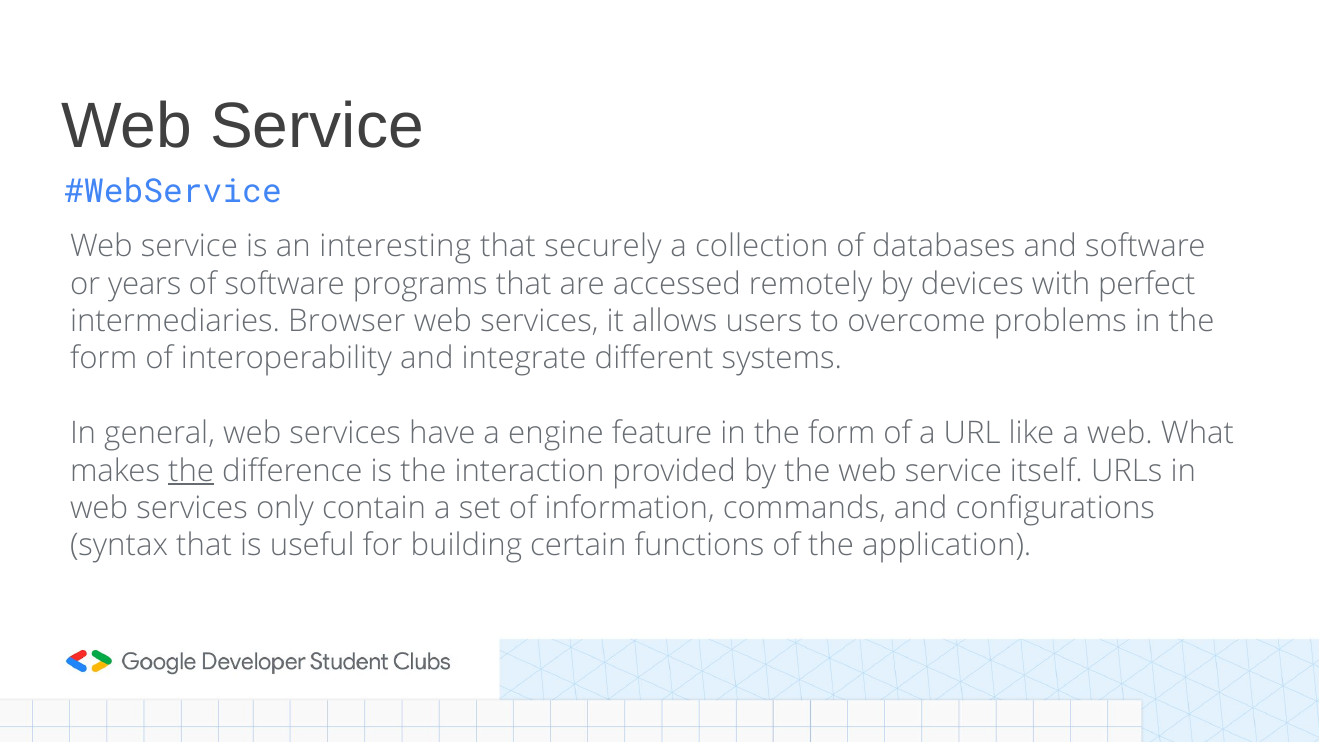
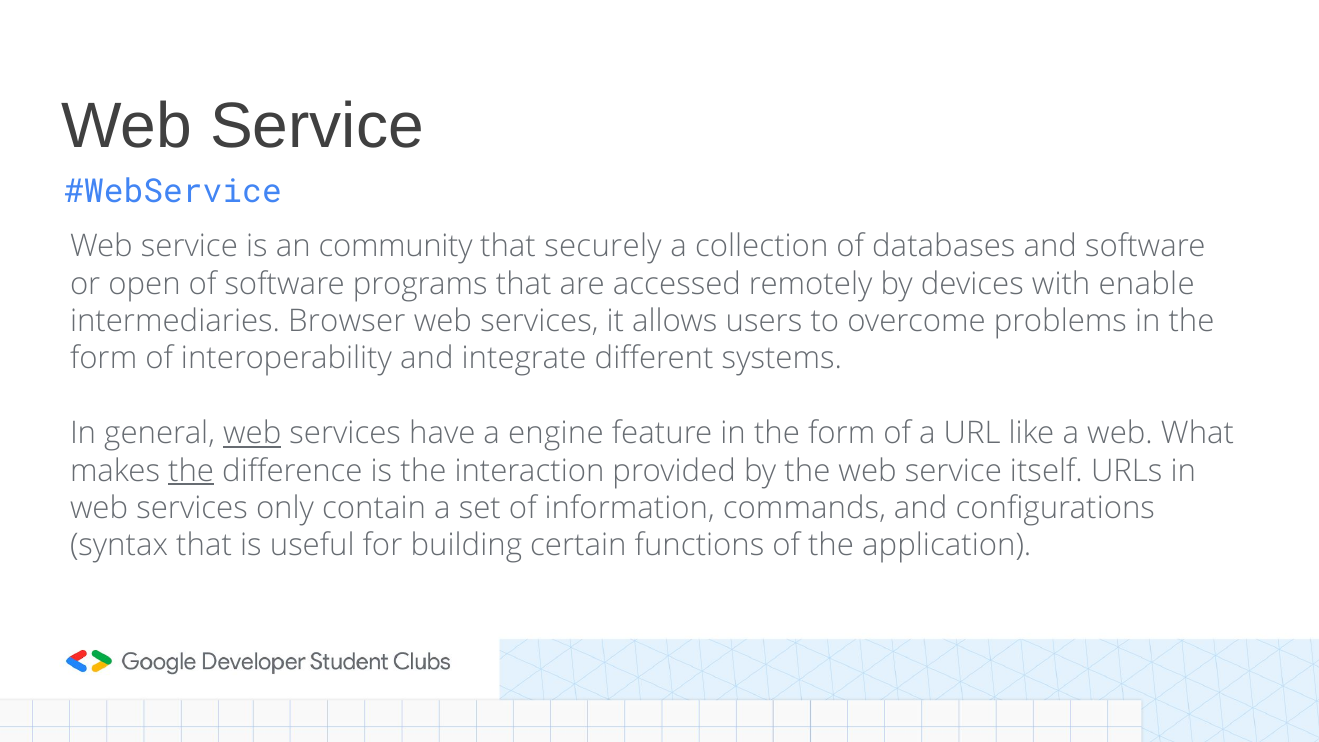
interesting: interesting -> community
years: years -> open
perfect: perfect -> enable
web at (252, 433) underline: none -> present
